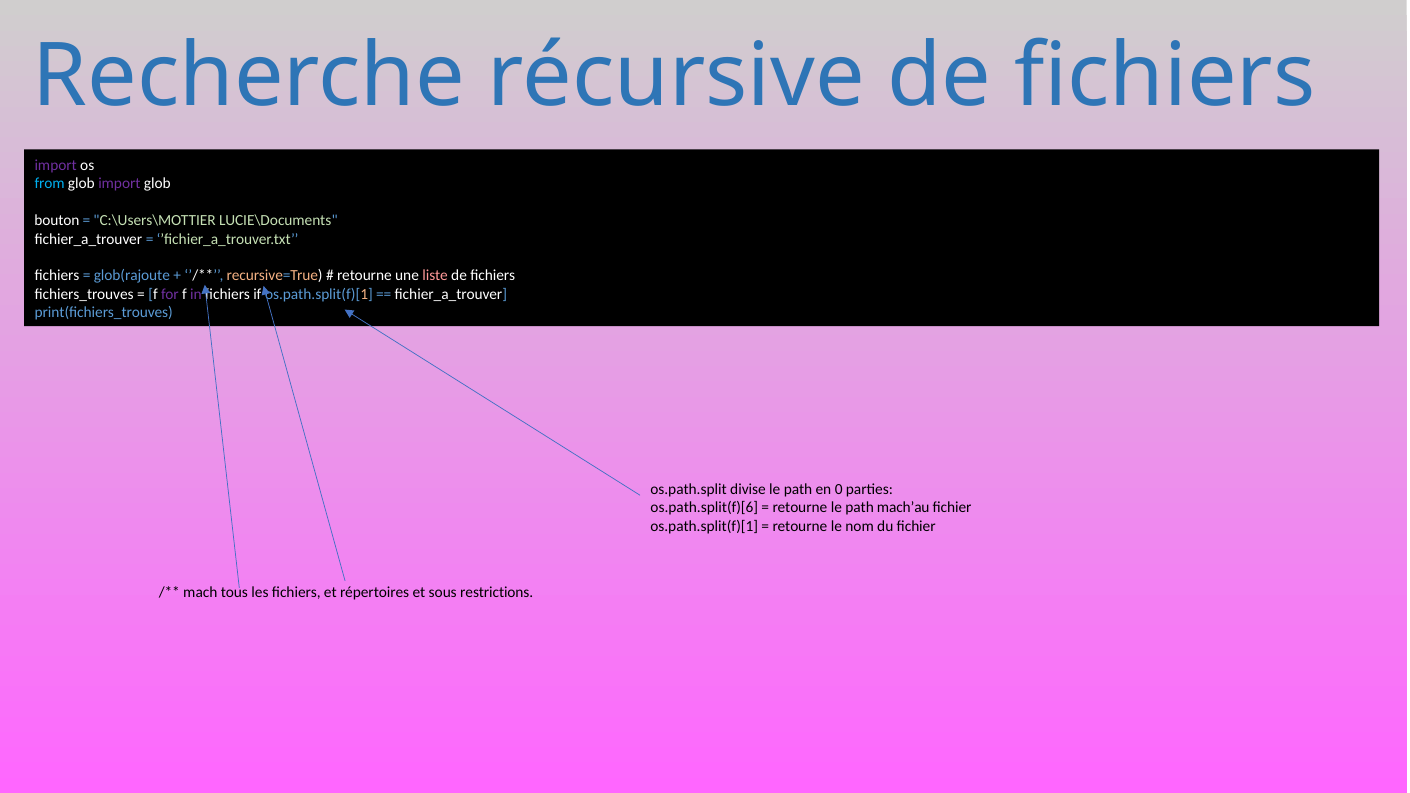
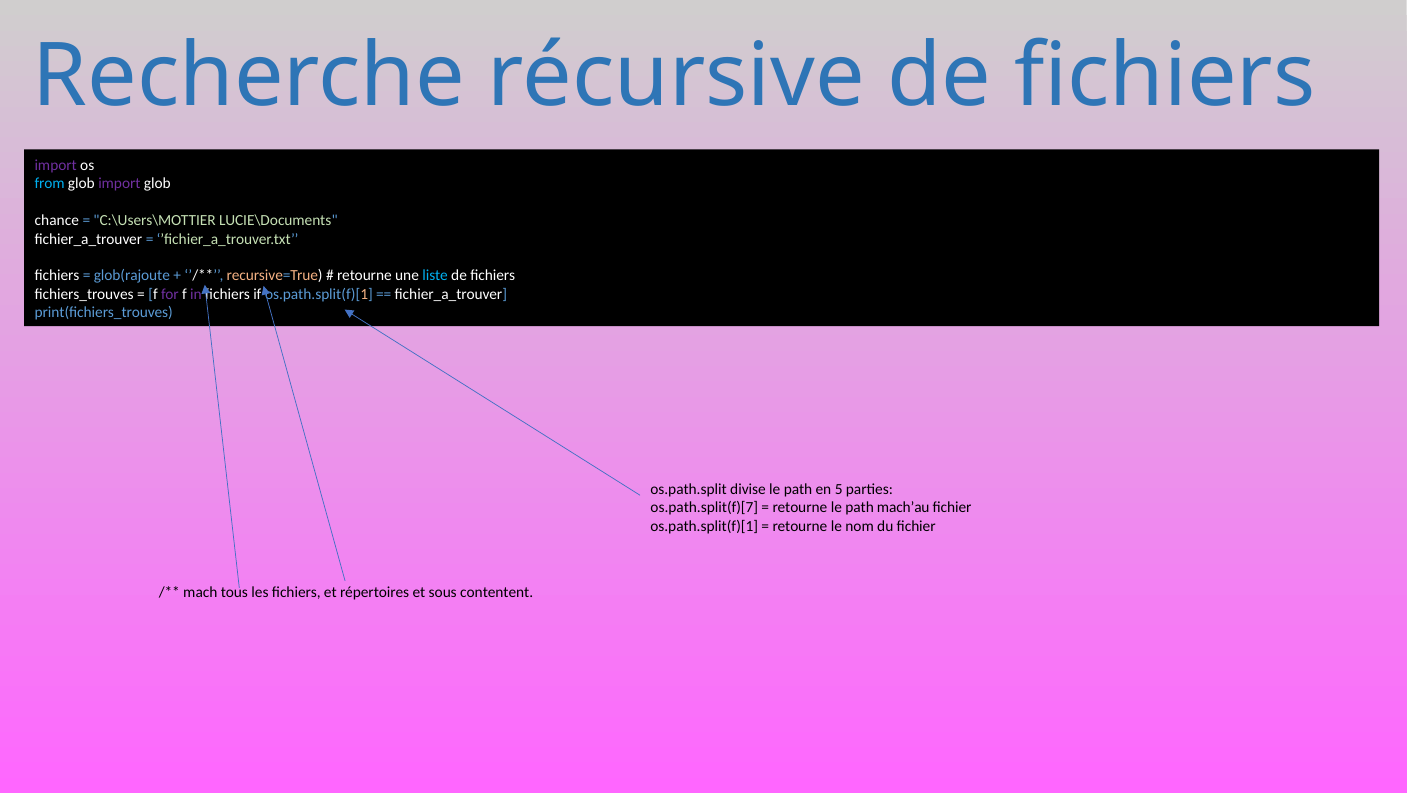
bouton: bouton -> chance
liste colour: pink -> light blue
0: 0 -> 5
os.path.split(f)[6: os.path.split(f)[6 -> os.path.split(f)[7
restrictions: restrictions -> contentent
